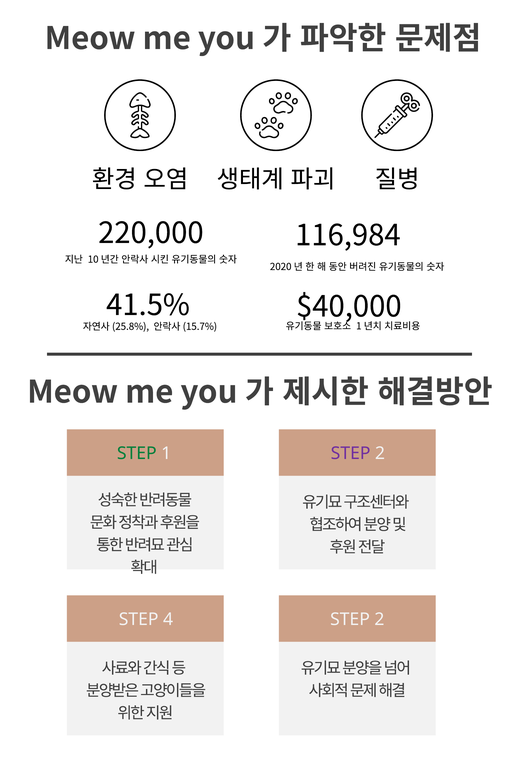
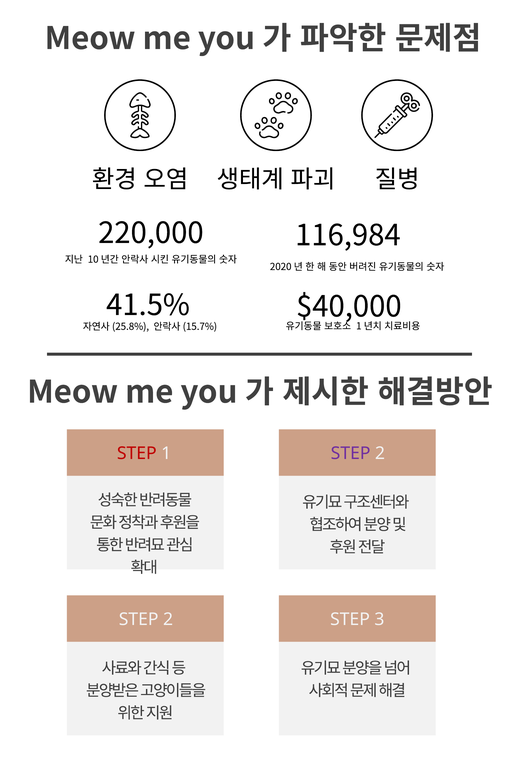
STEP at (137, 454) colour: green -> red
4 at (168, 620): 4 -> 2
2 at (379, 620): 2 -> 3
